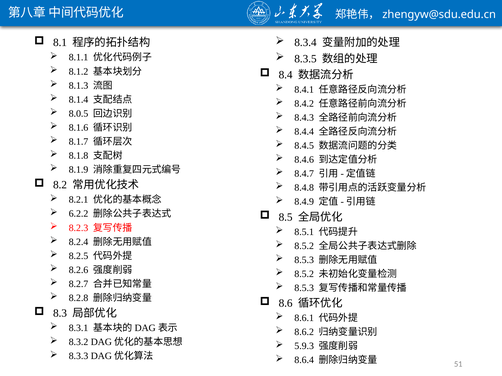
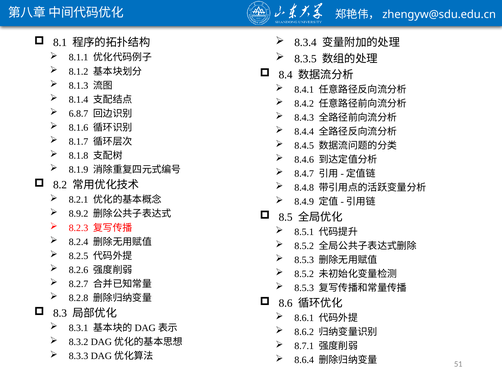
8.0.5: 8.0.5 -> 6.8.7
6.2.2: 6.2.2 -> 8.9.2
5.9.3: 5.9.3 -> 8.7.1
